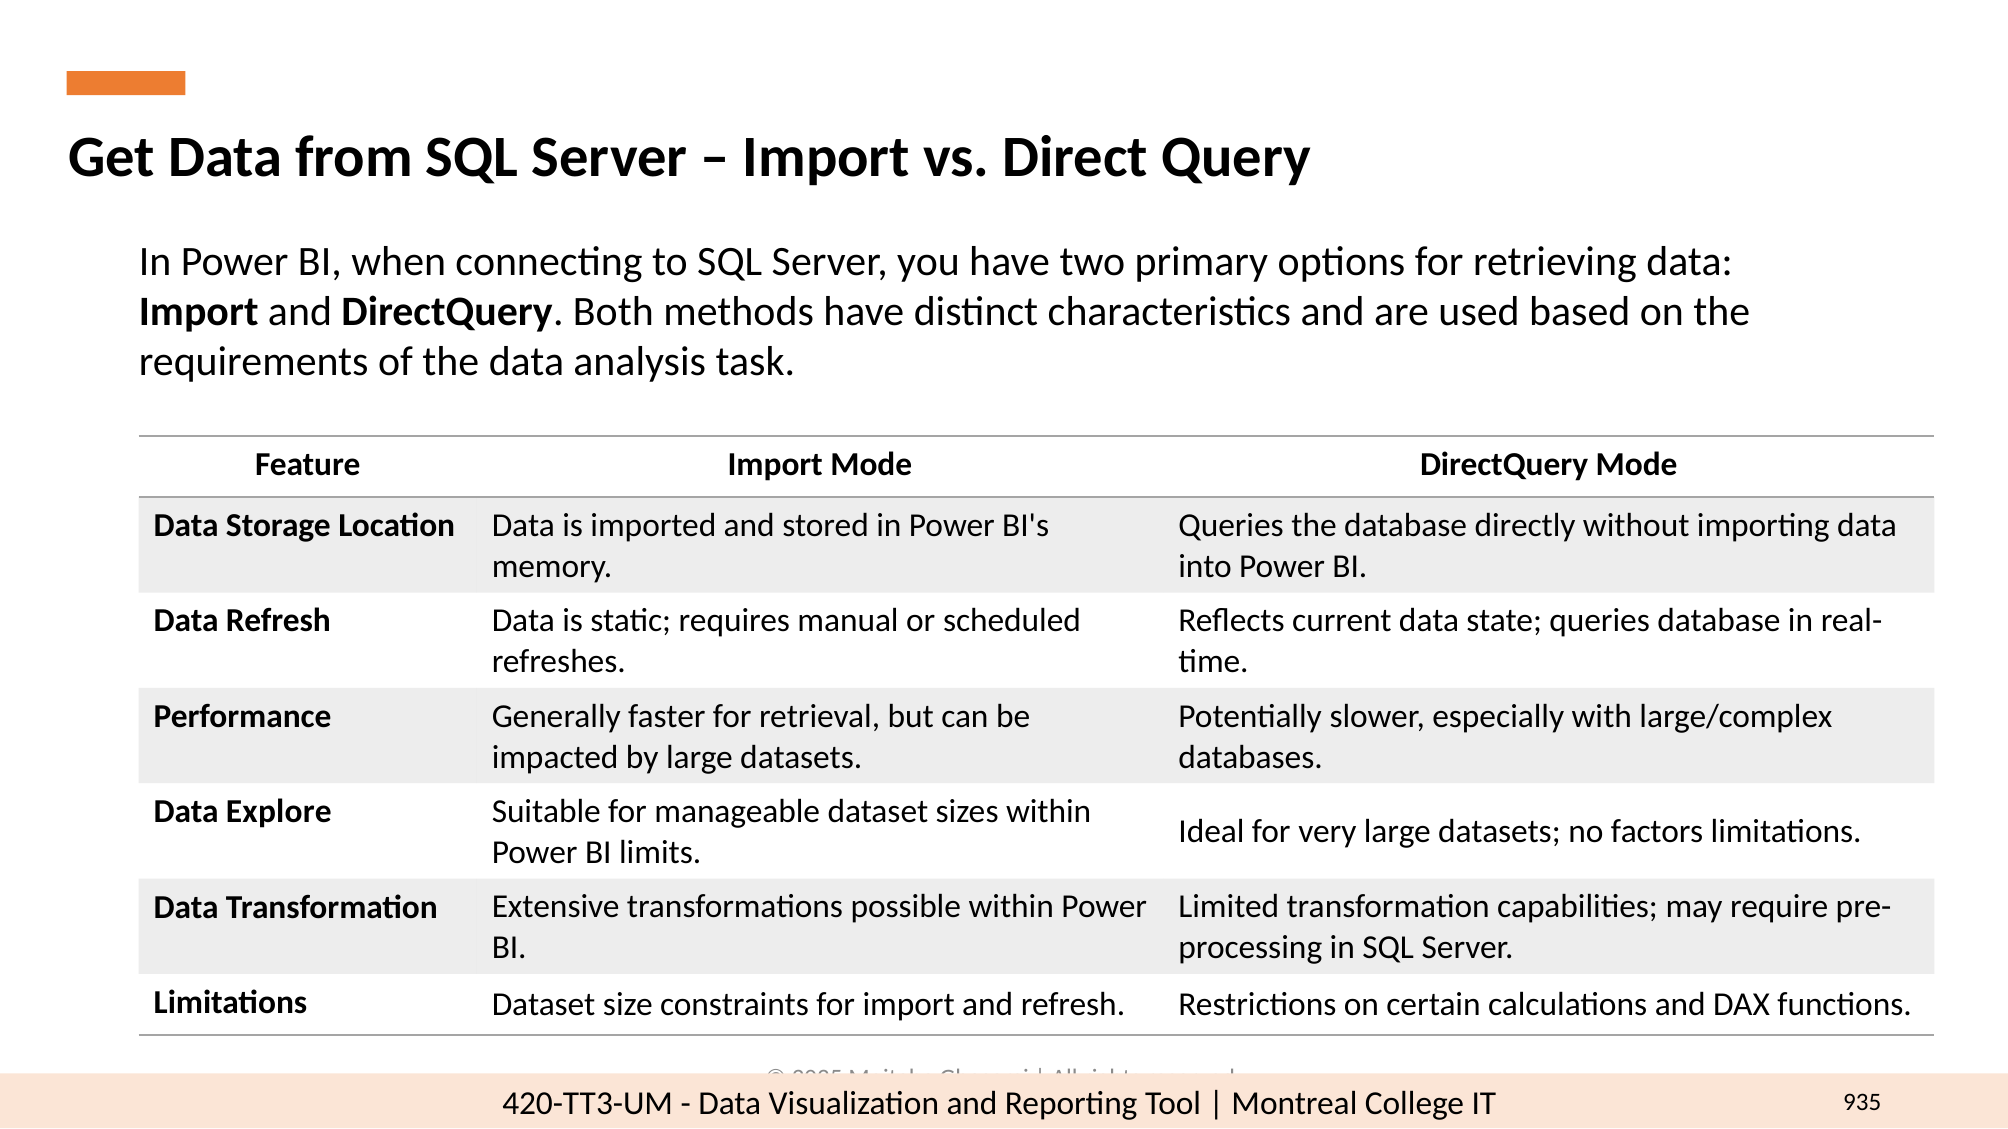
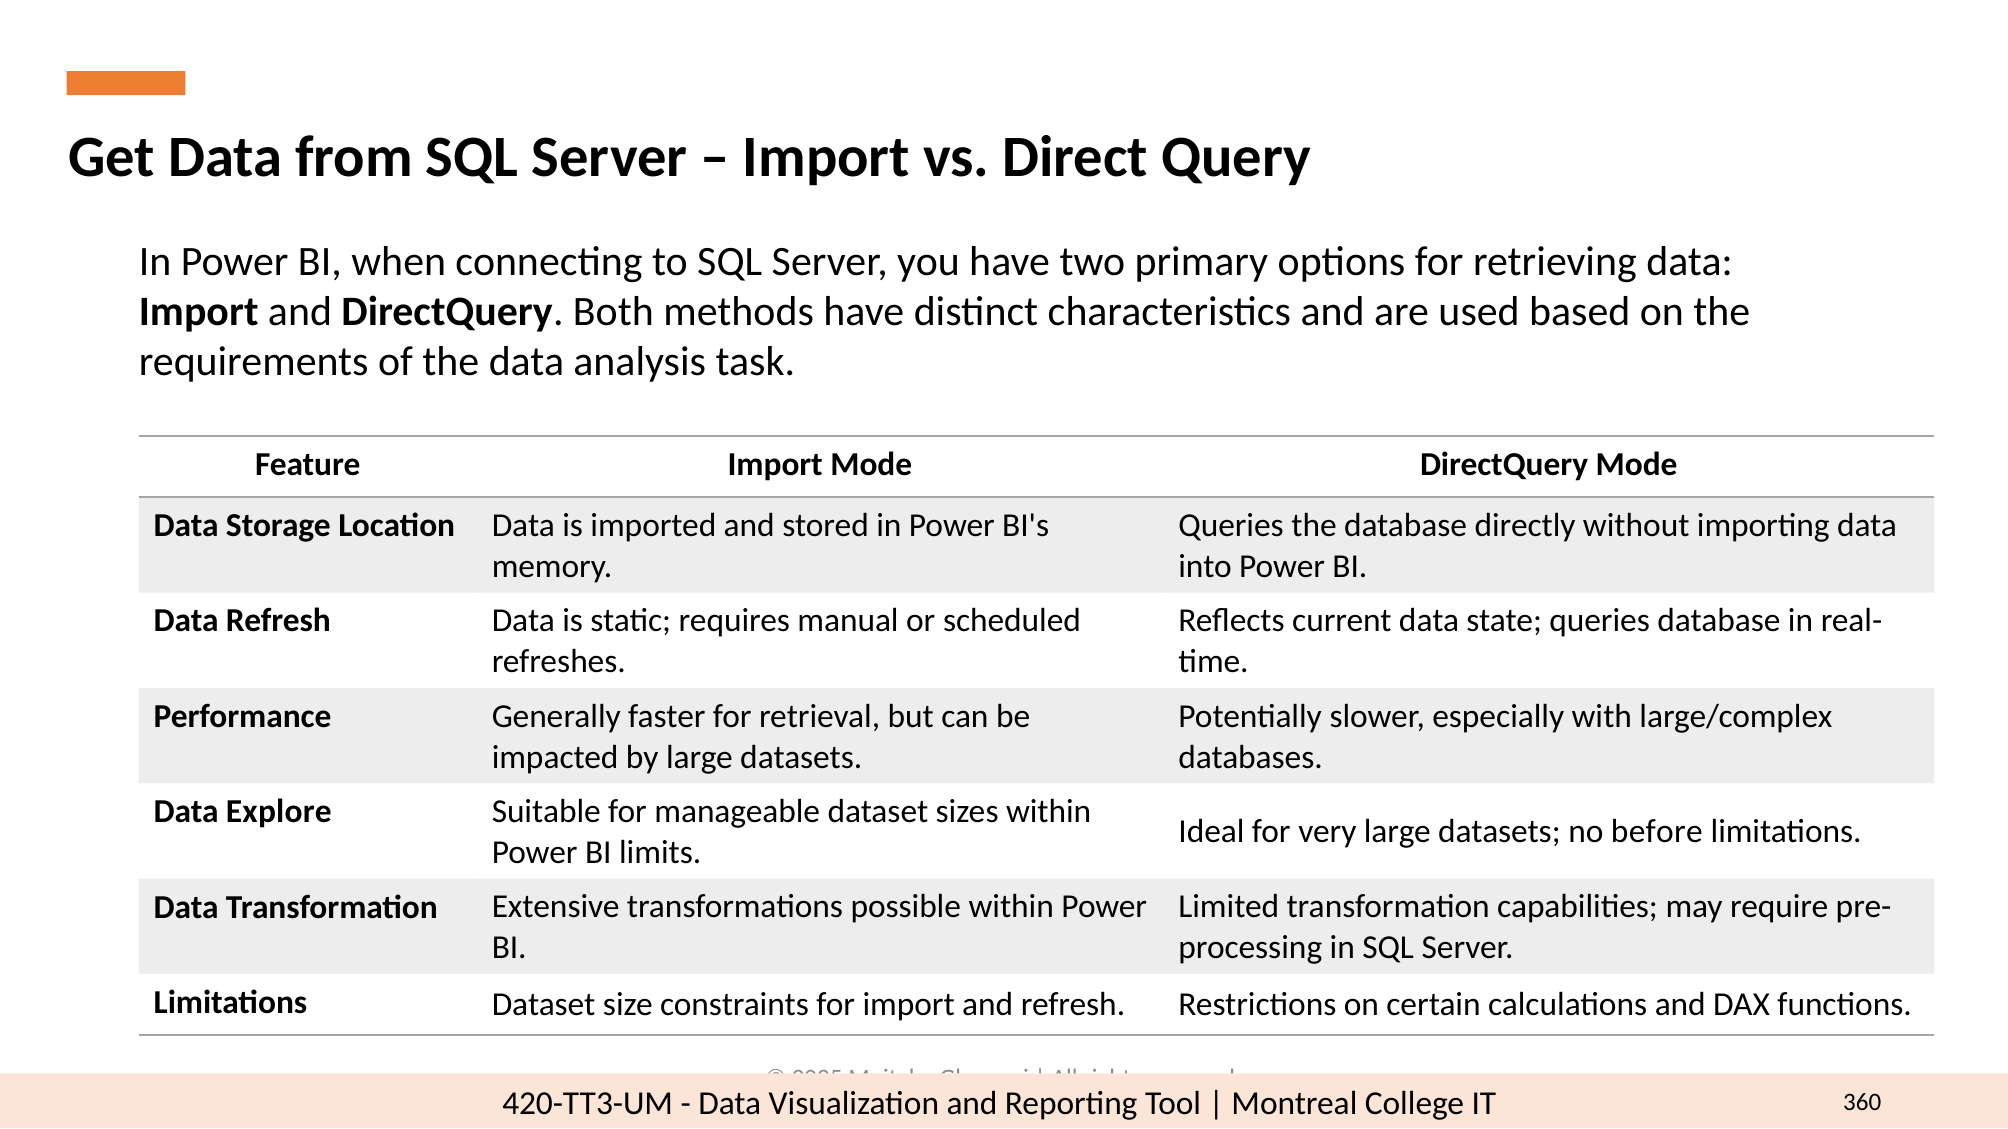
factors: factors -> before
935: 935 -> 360
